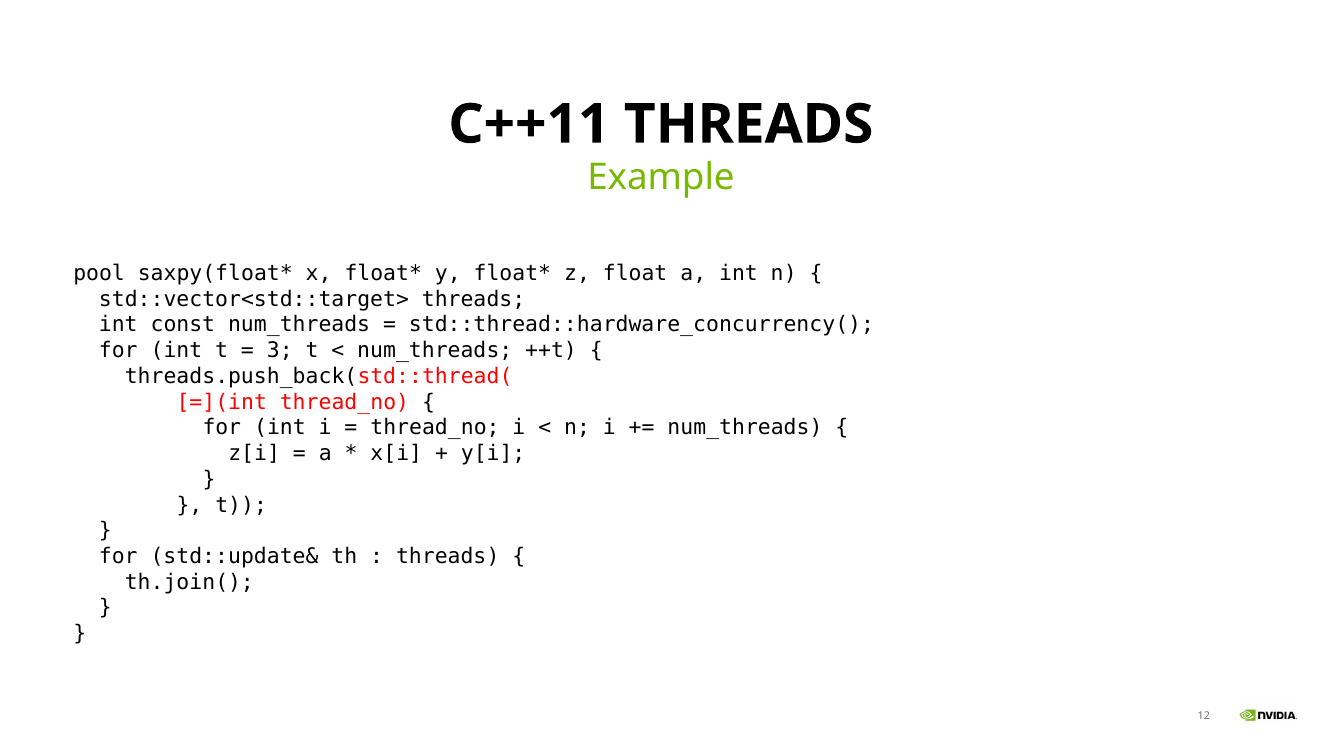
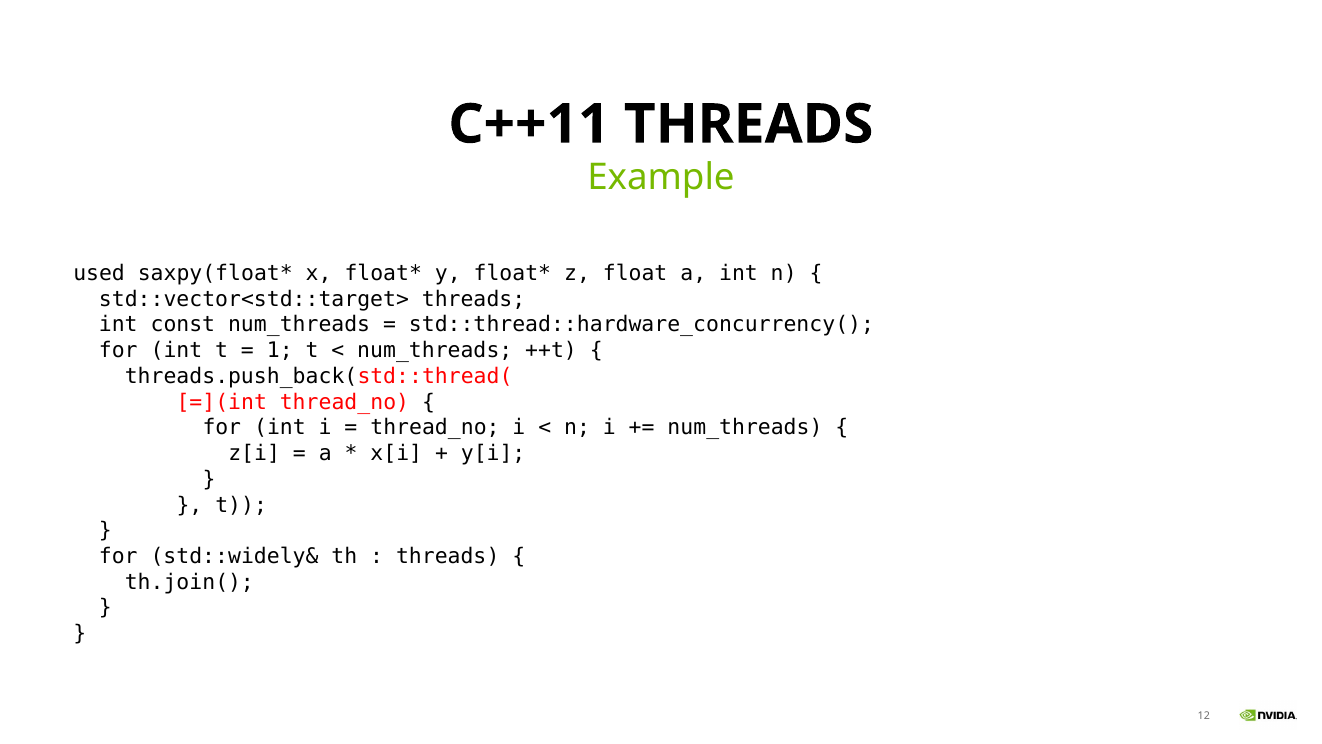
pool: pool -> used
3: 3 -> 1
std::update&: std::update& -> std::widely&
